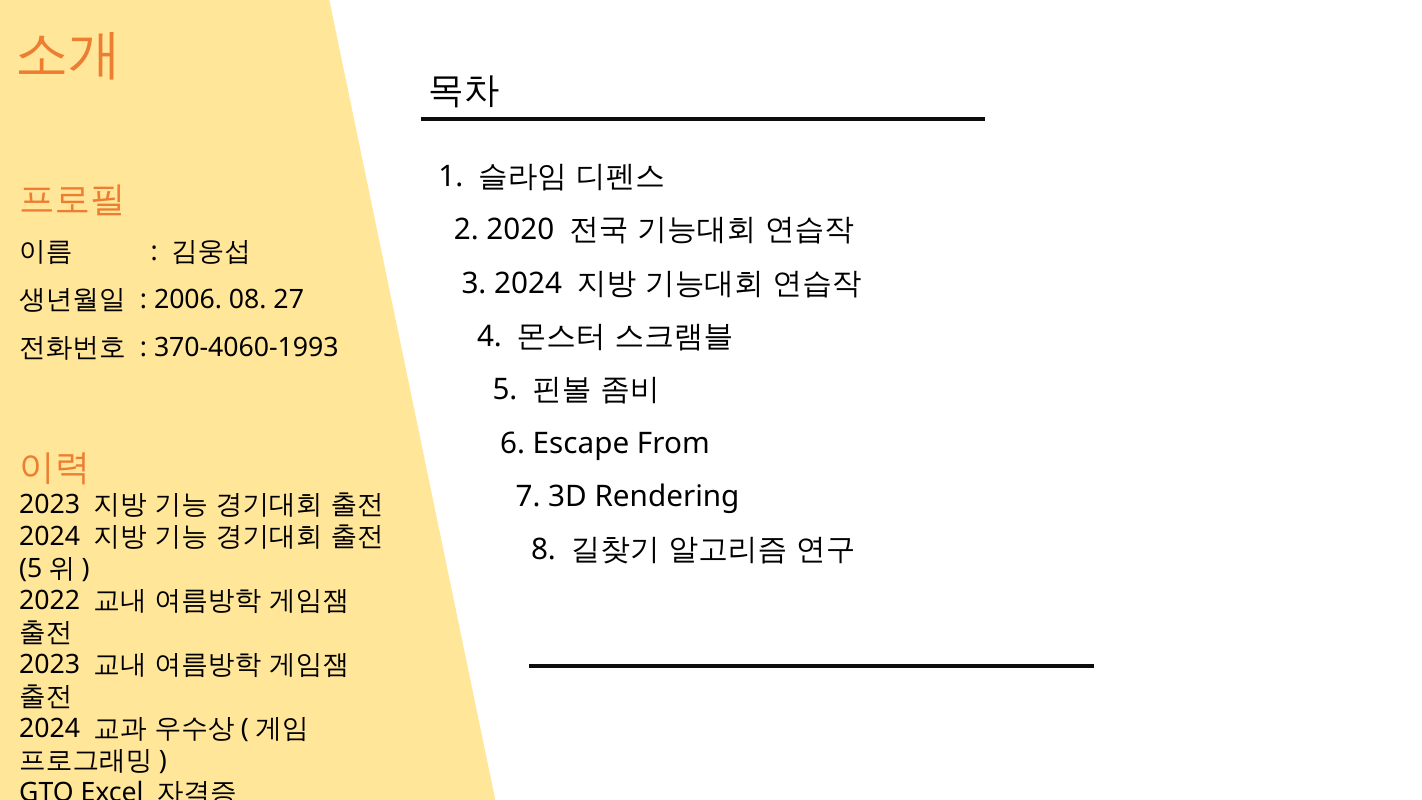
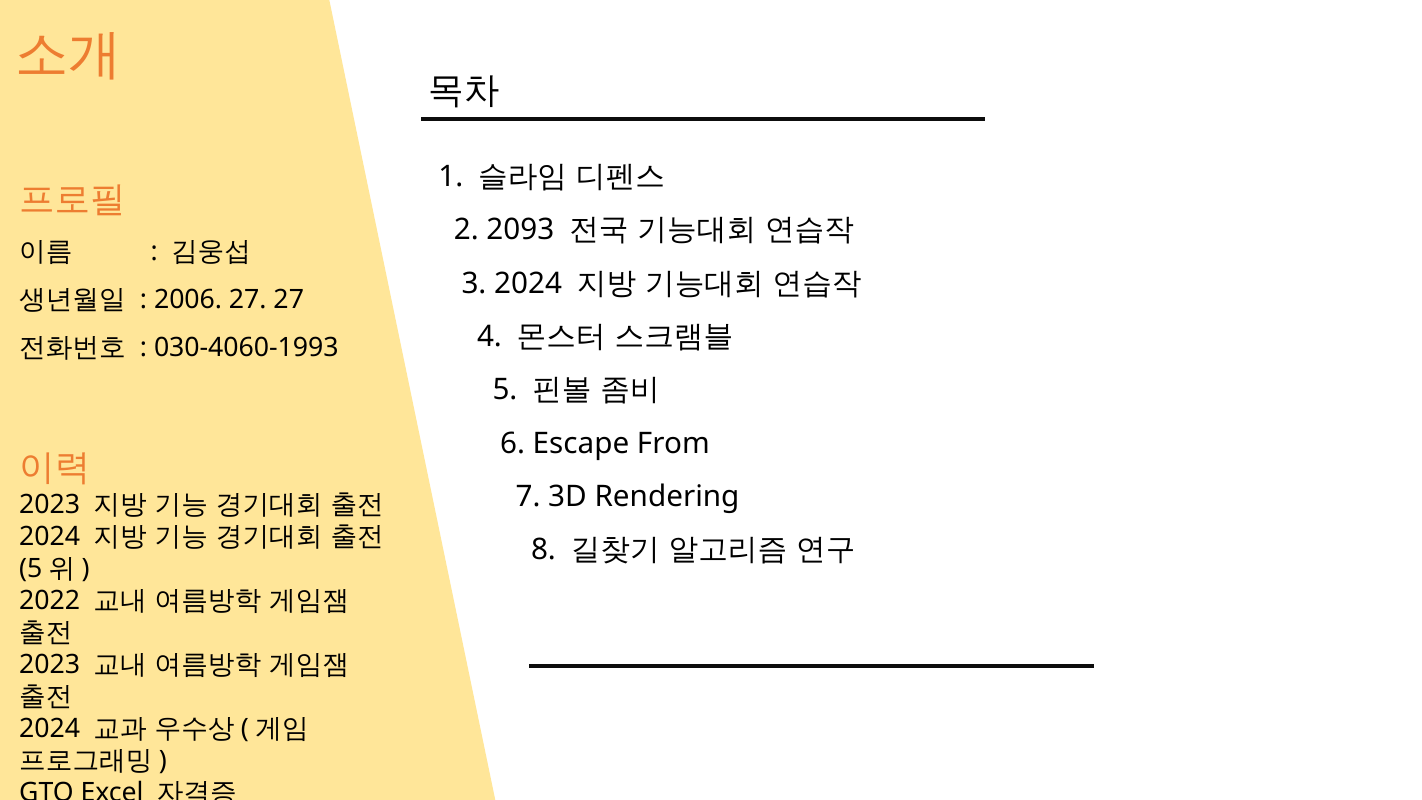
2020: 2020 -> 2093
2006 08: 08 -> 27
370-4060-1993: 370-4060-1993 -> 030-4060-1993
